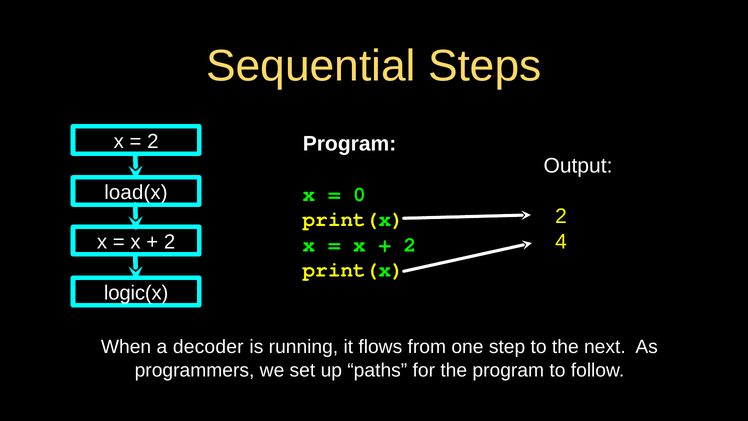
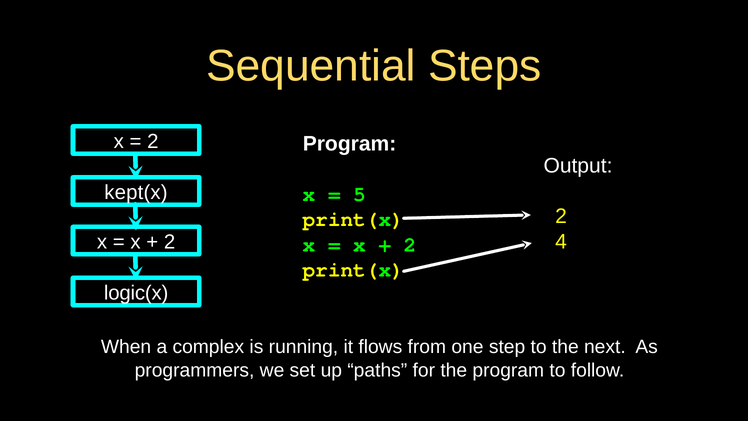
load(x: load(x -> kept(x
0: 0 -> 5
decoder: decoder -> complex
